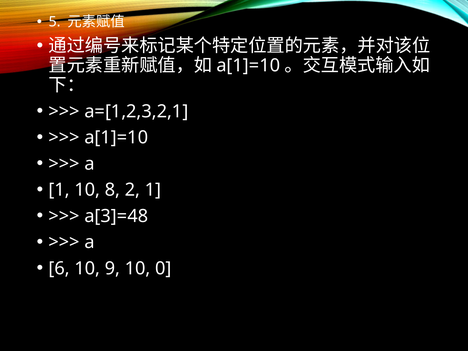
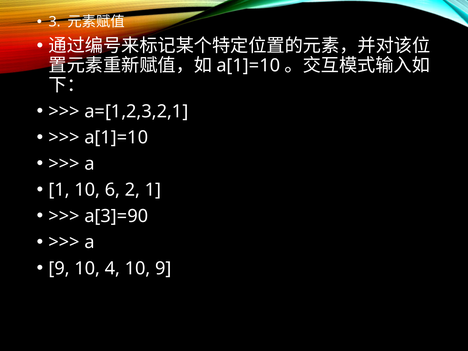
5: 5 -> 3
8: 8 -> 6
a[3]=48: a[3]=48 -> a[3]=90
6 at (59, 268): 6 -> 9
9: 9 -> 4
10 0: 0 -> 9
